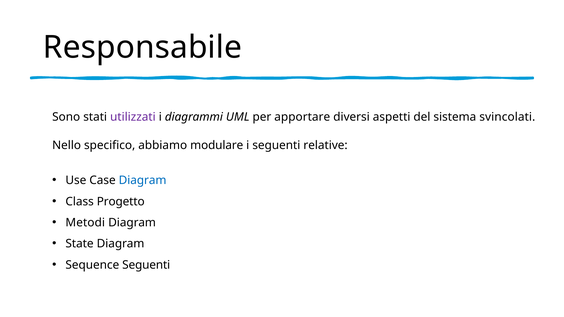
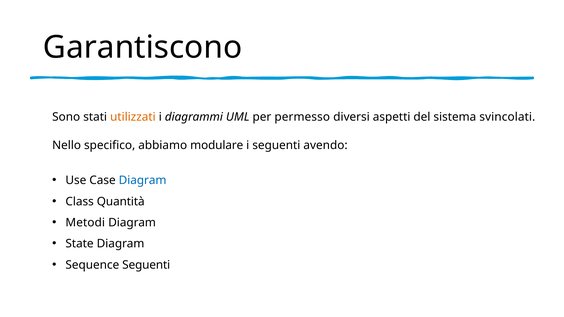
Responsabile: Responsabile -> Garantiscono
utilizzati colour: purple -> orange
apportare: apportare -> permesso
relative: relative -> avendo
Progetto: Progetto -> Quantità
